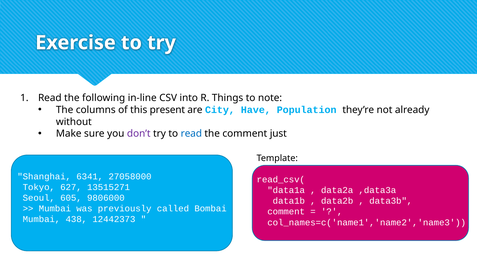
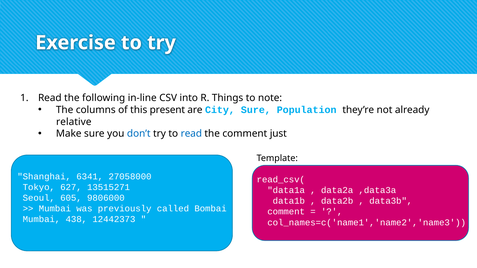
City Have: Have -> Sure
without: without -> relative
don’t colour: purple -> blue
